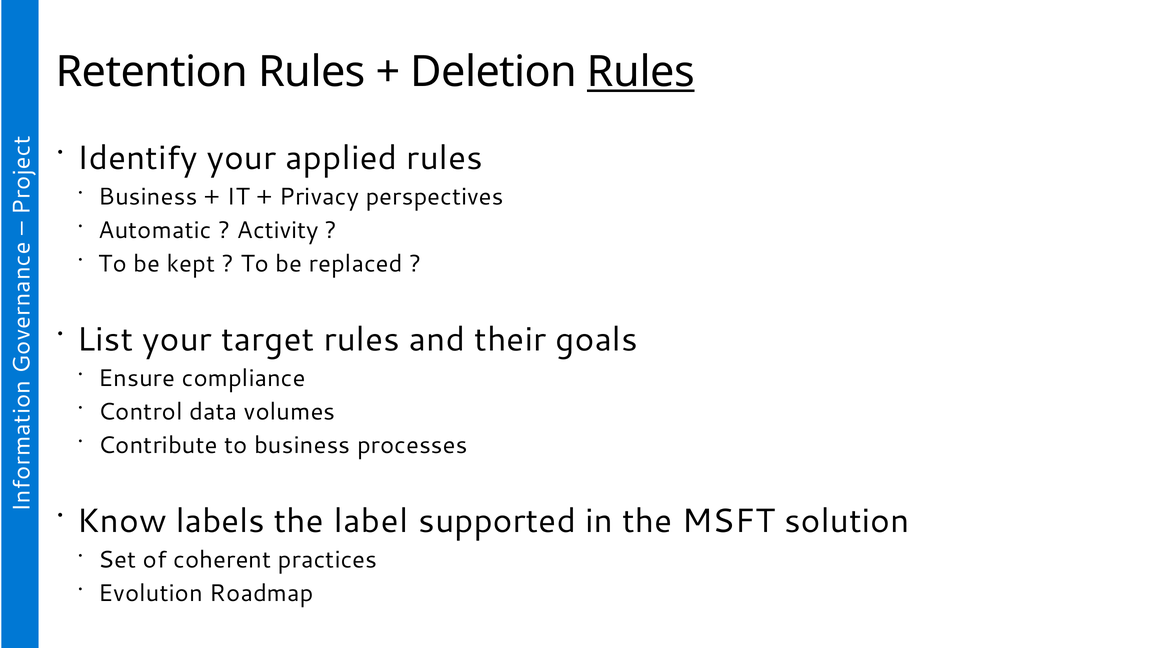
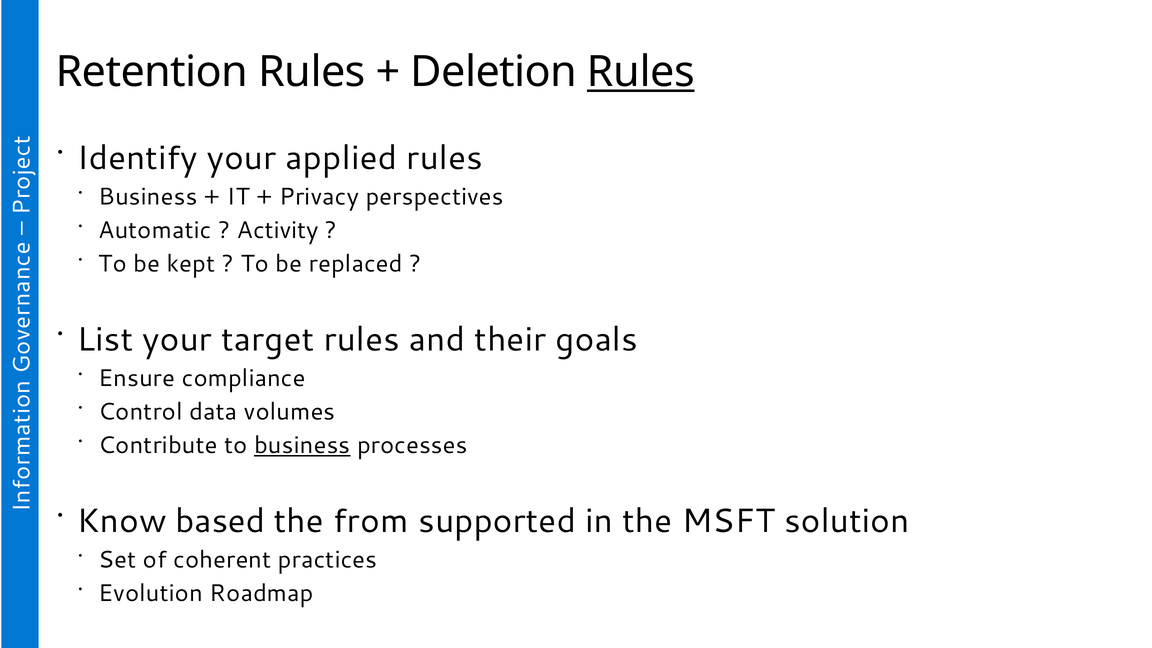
business at (302, 446) underline: none -> present
labels: labels -> based
label: label -> from
